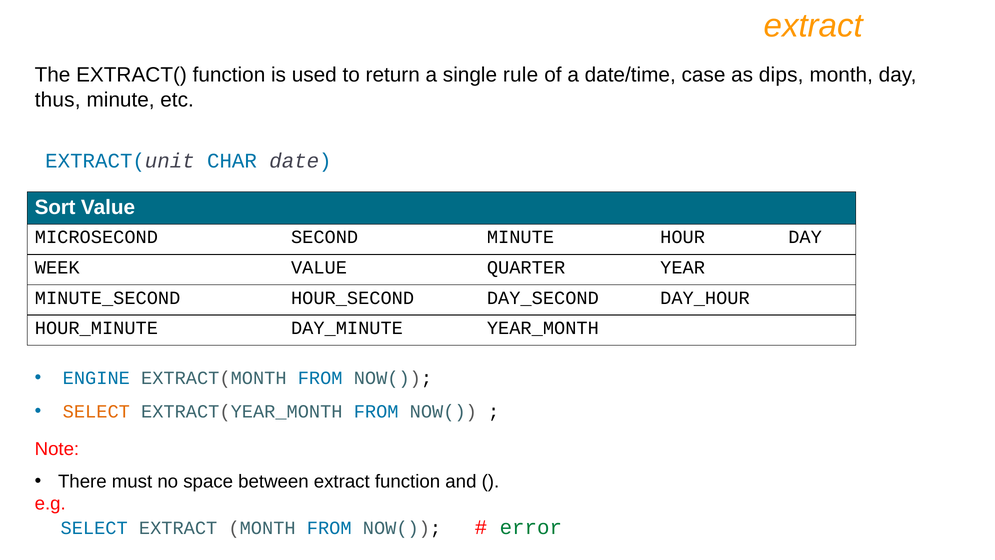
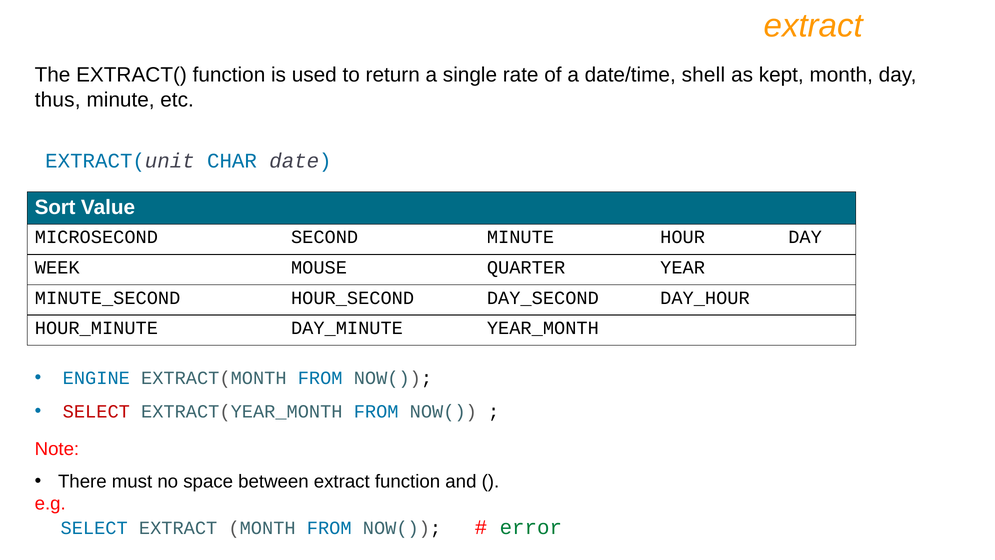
rule: rule -> rate
case: case -> shell
dips: dips -> kept
WEEK VALUE: VALUE -> MOUSE
SELECT at (96, 411) colour: orange -> red
